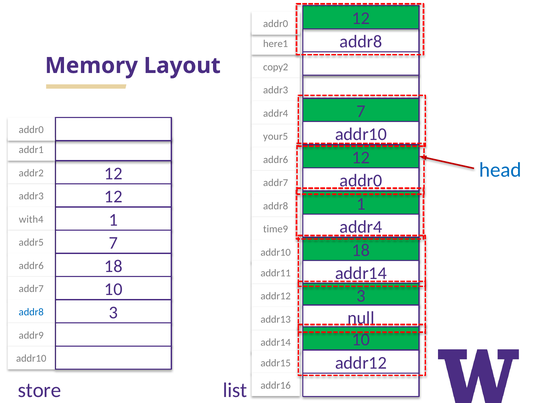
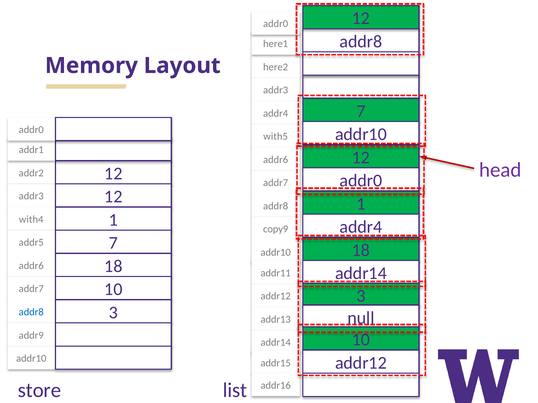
copy2: copy2 -> here2
your5: your5 -> with5
head colour: blue -> purple
time9: time9 -> copy9
